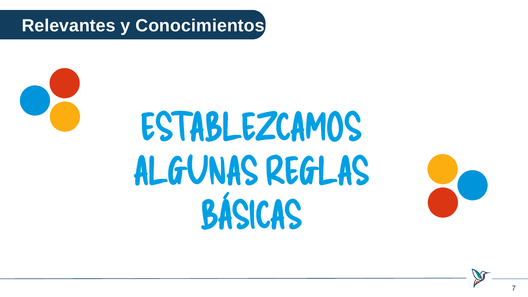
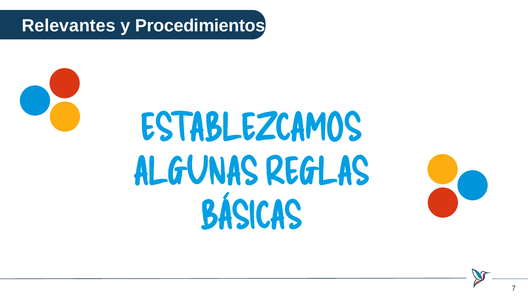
Conocimientos: Conocimientos -> Procedimientos
